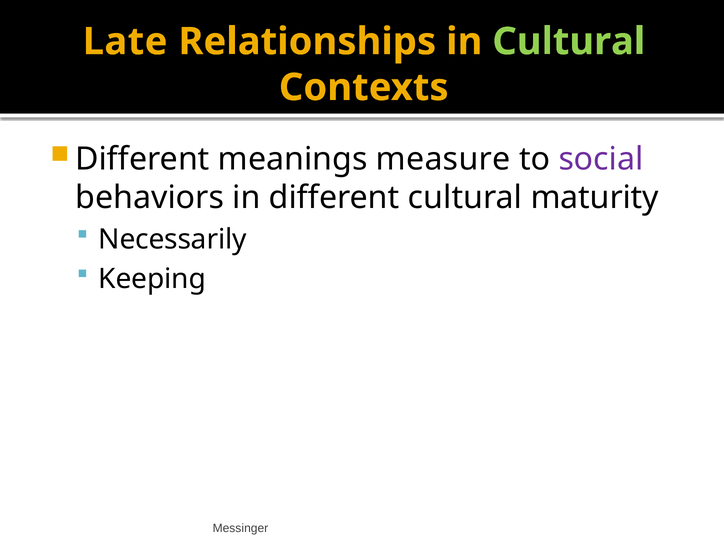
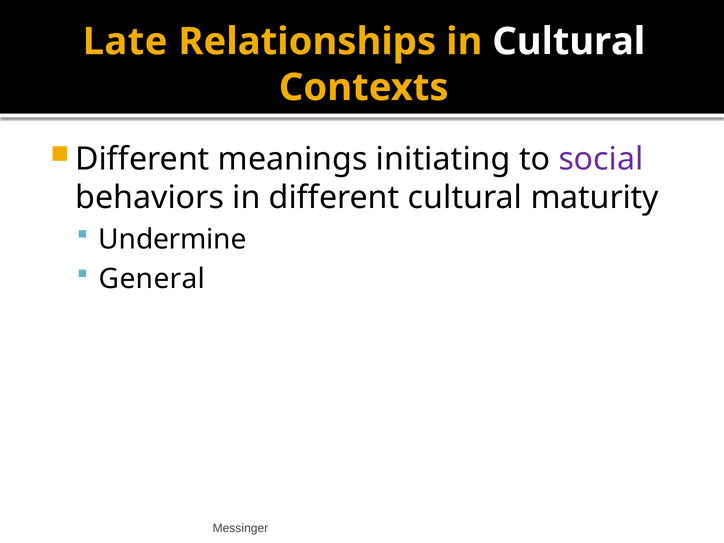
Cultural at (569, 42) colour: light green -> white
measure: measure -> initiating
Necessarily: Necessarily -> Undermine
Keeping: Keeping -> General
